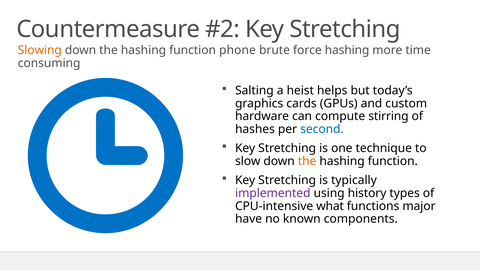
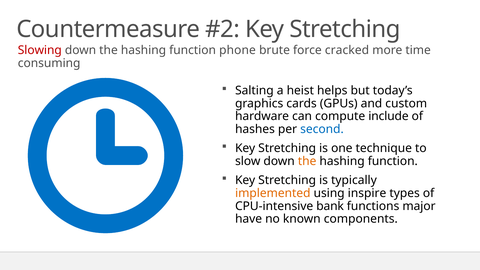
Slowing colour: orange -> red
force hashing: hashing -> cracked
stirring: stirring -> include
implemented colour: purple -> orange
history: history -> inspire
what: what -> bank
